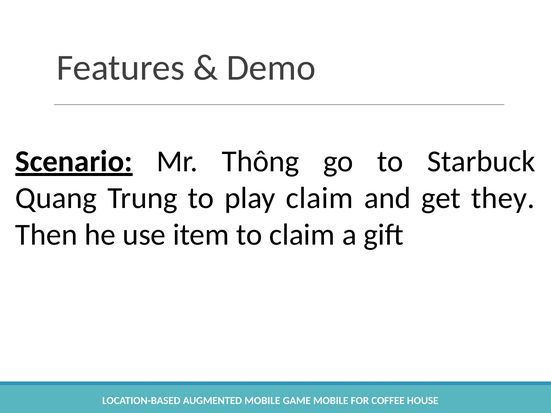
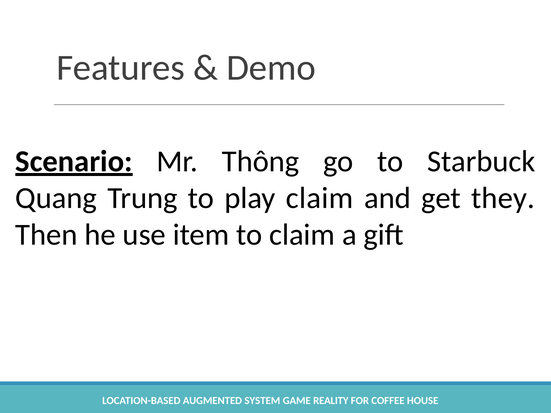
AUGMENTED MOBILE: MOBILE -> SYSTEM
GAME MOBILE: MOBILE -> REALITY
